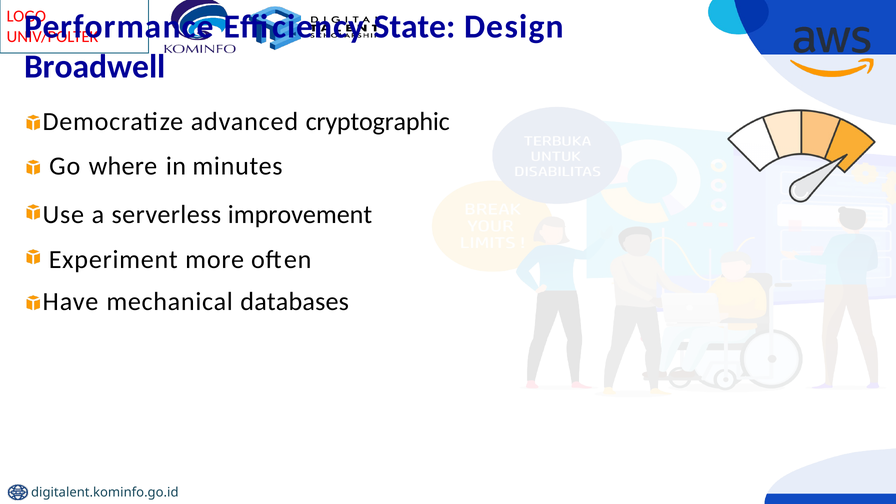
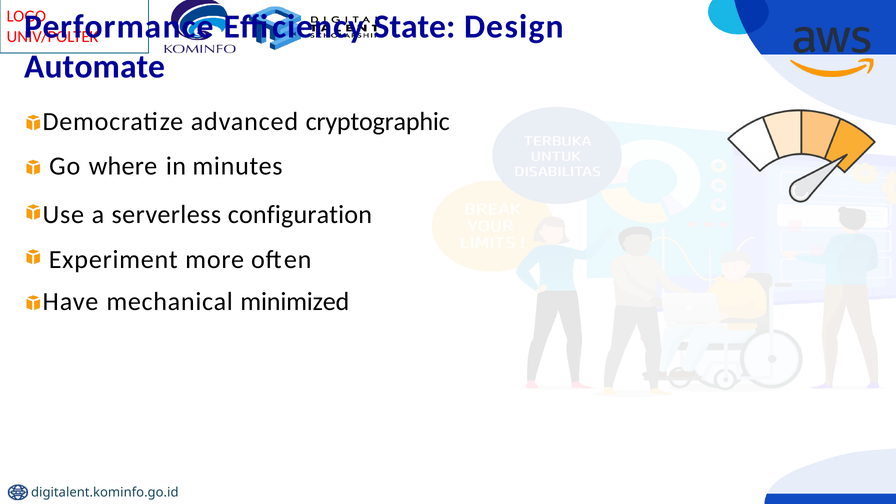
Broadwell: Broadwell -> Automate
improvement: improvement -> configuration
databases: databases -> minimized
